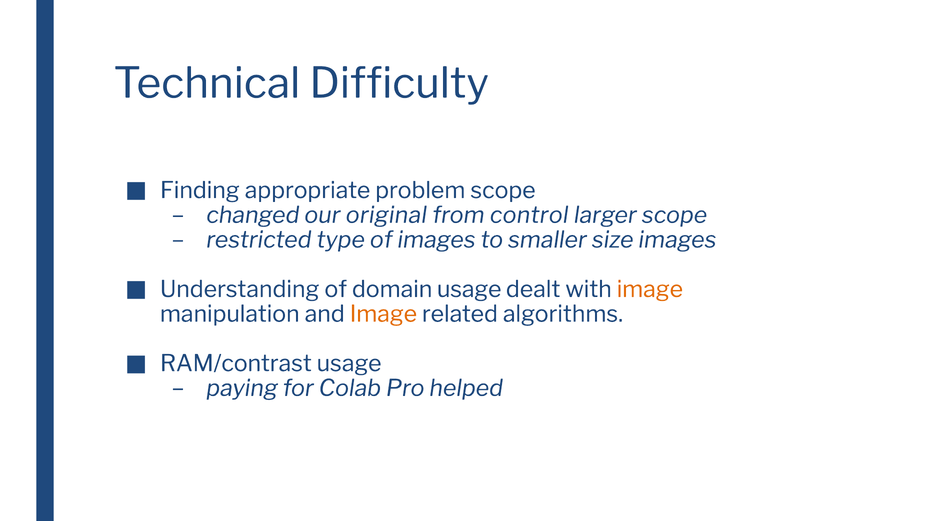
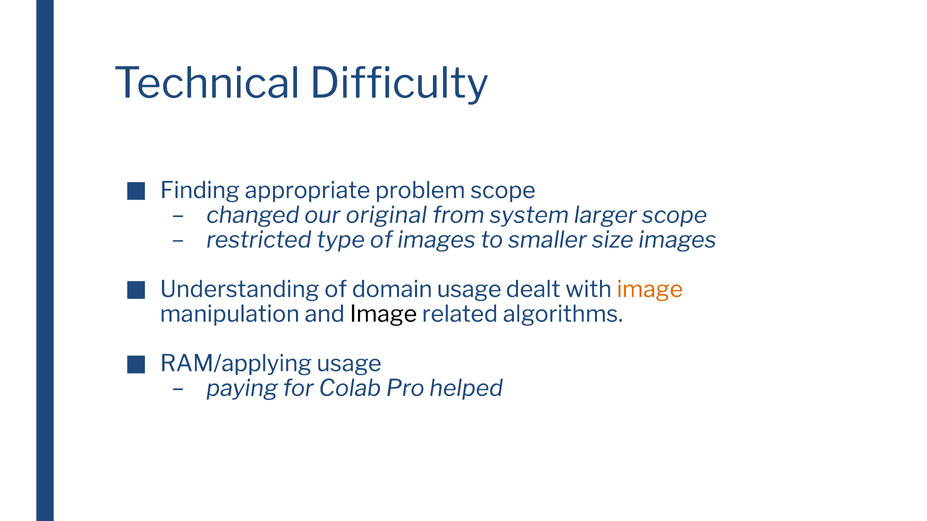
control: control -> system
Image at (383, 314) colour: orange -> black
RAM/contrast: RAM/contrast -> RAM/applying
